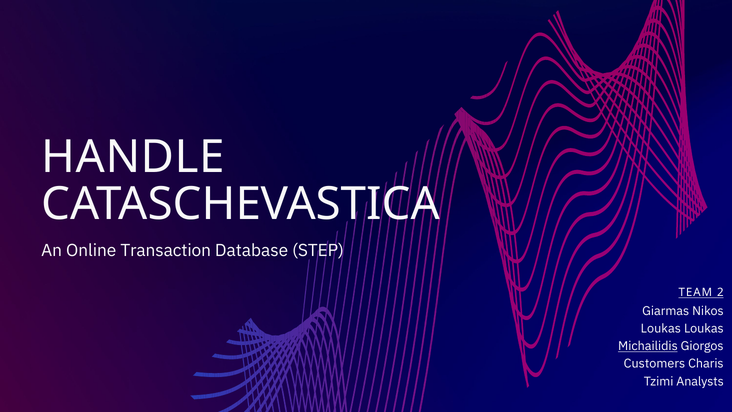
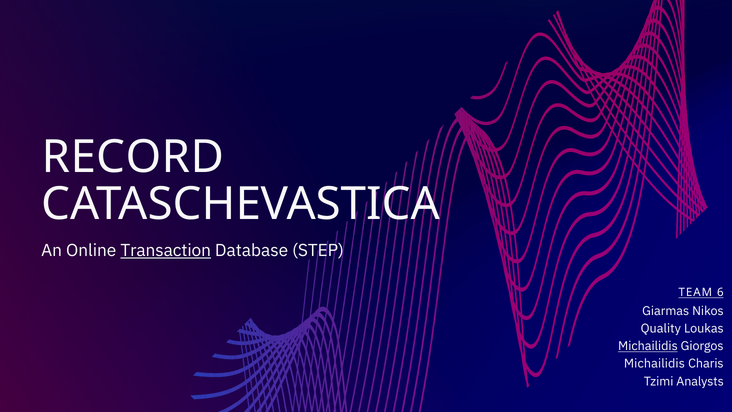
HANDLE: HANDLE -> RECORD
Transaction underline: none -> present
2: 2 -> 6
Loukas at (661, 328): Loukas -> Quality
Customers at (654, 364): Customers -> Michailidis
